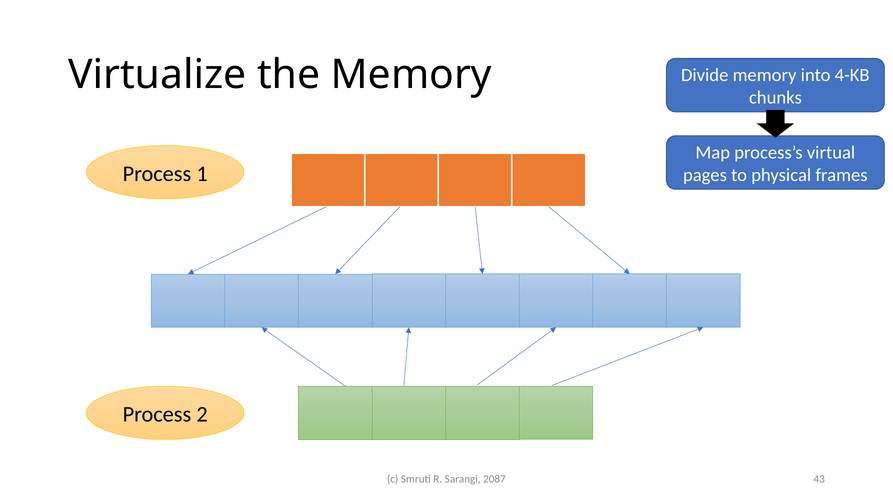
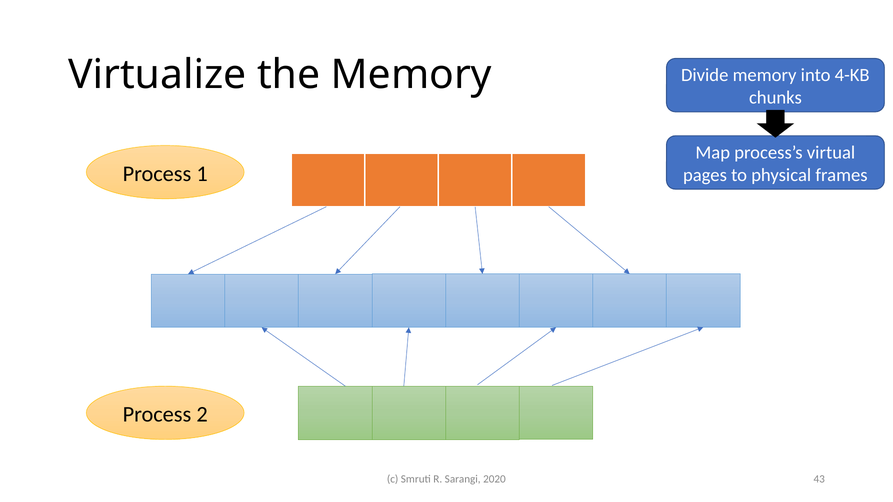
2087: 2087 -> 2020
